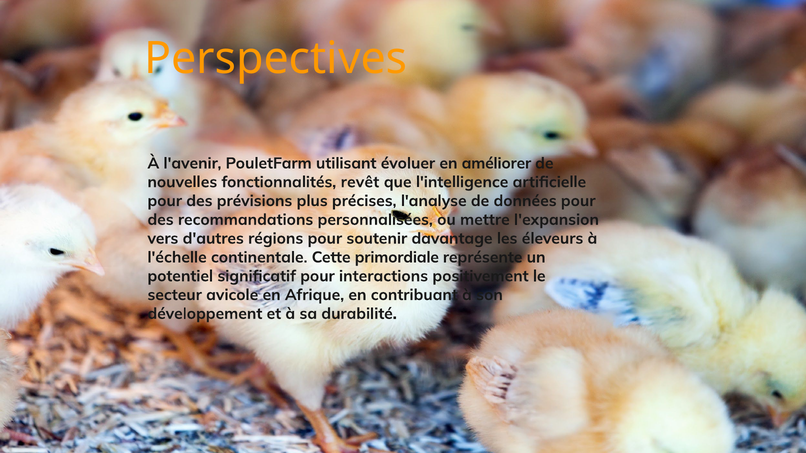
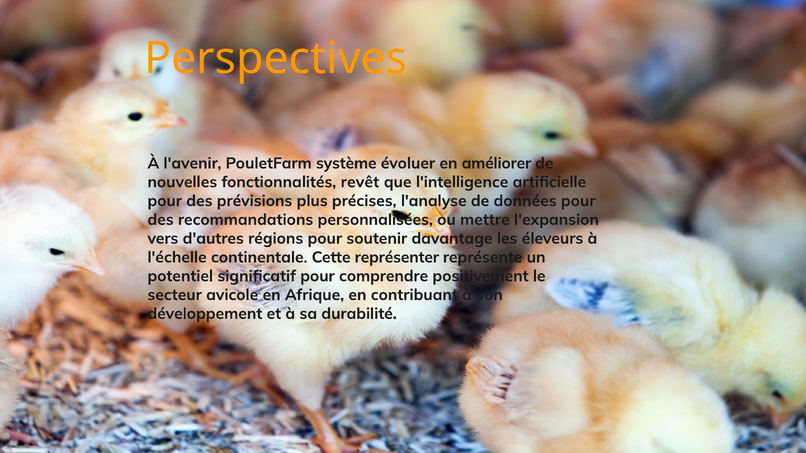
utilisant: utilisant -> système
primordiale: primordiale -> représenter
interactions: interactions -> comprendre
